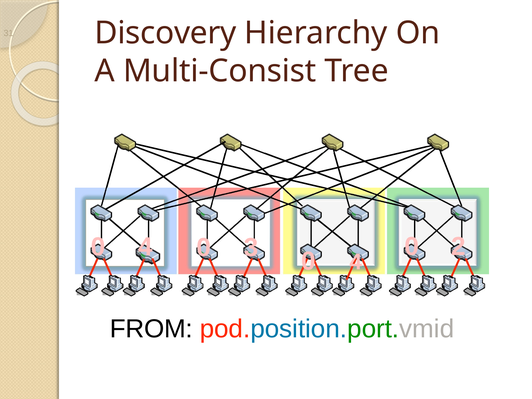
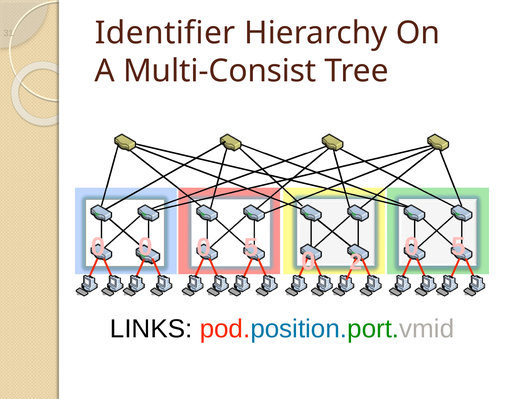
Discovery: Discovery -> Identifier
2 at (458, 247): 2 -> 5
4 at (146, 247): 4 -> 0
3 at (251, 247): 3 -> 5
4 at (356, 262): 4 -> 2
FROM: FROM -> LINKS
